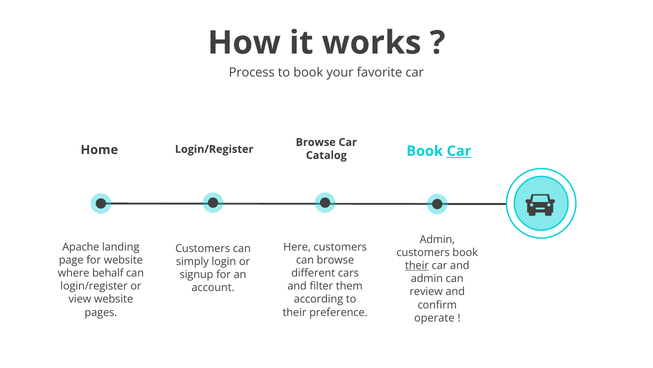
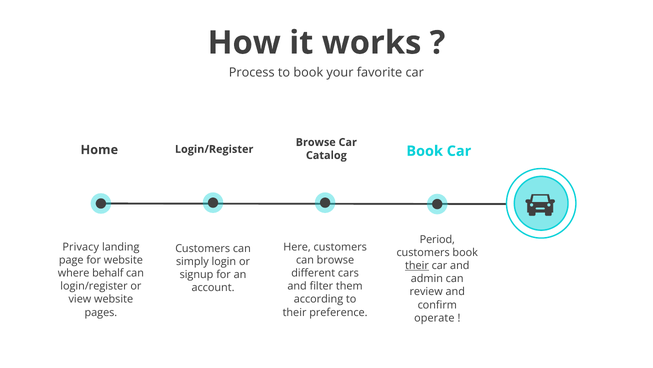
Car at (459, 151) underline: present -> none
Admin at (437, 239): Admin -> Period
Apache: Apache -> Privacy
